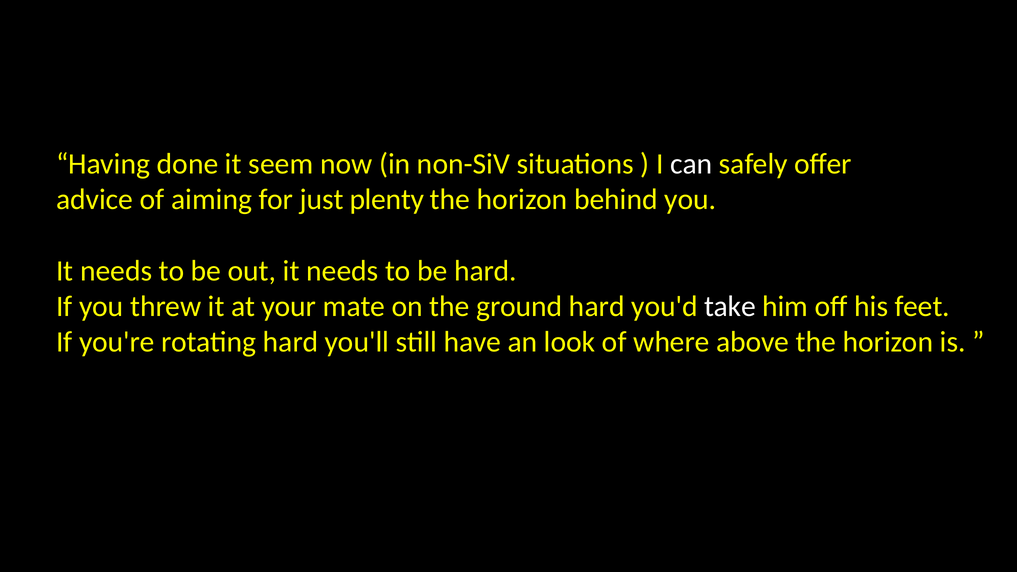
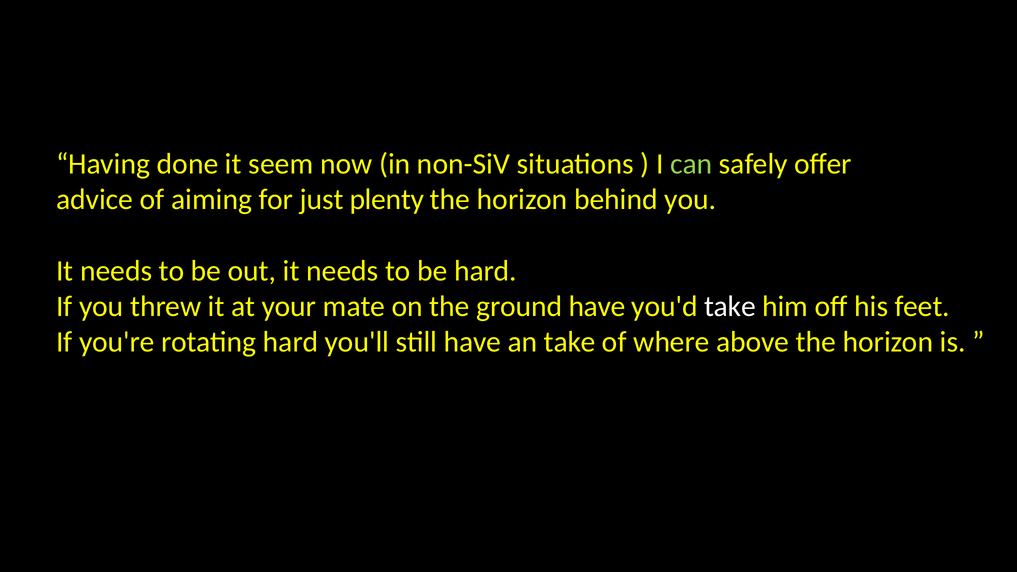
can colour: white -> light green
ground hard: hard -> have
an look: look -> take
